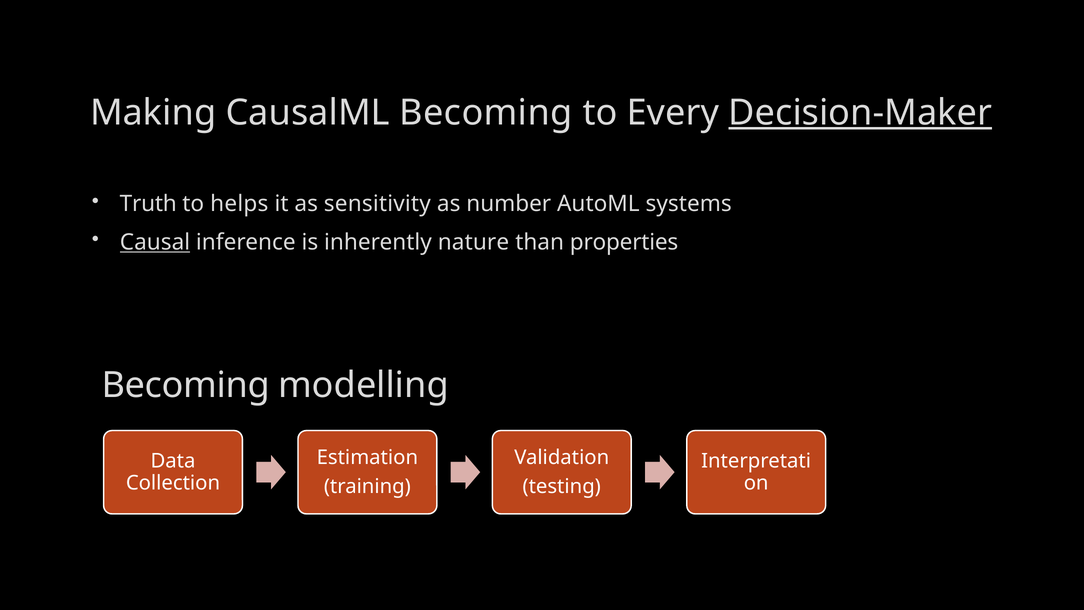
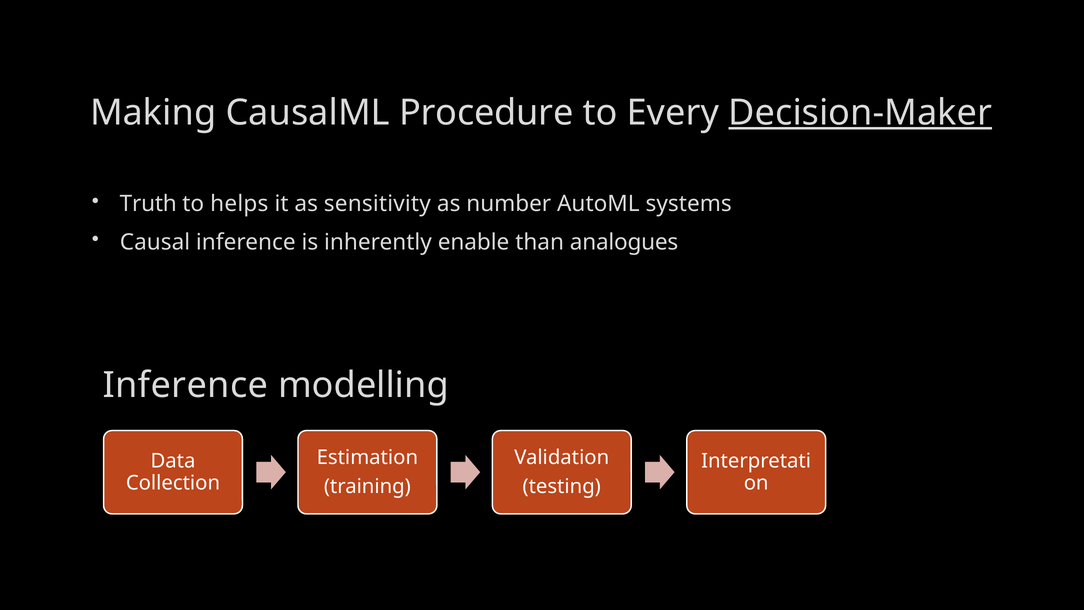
CausalML Becoming: Becoming -> Procedure
Causal underline: present -> none
nature: nature -> enable
properties: properties -> analogues
Becoming at (186, 385): Becoming -> Inference
